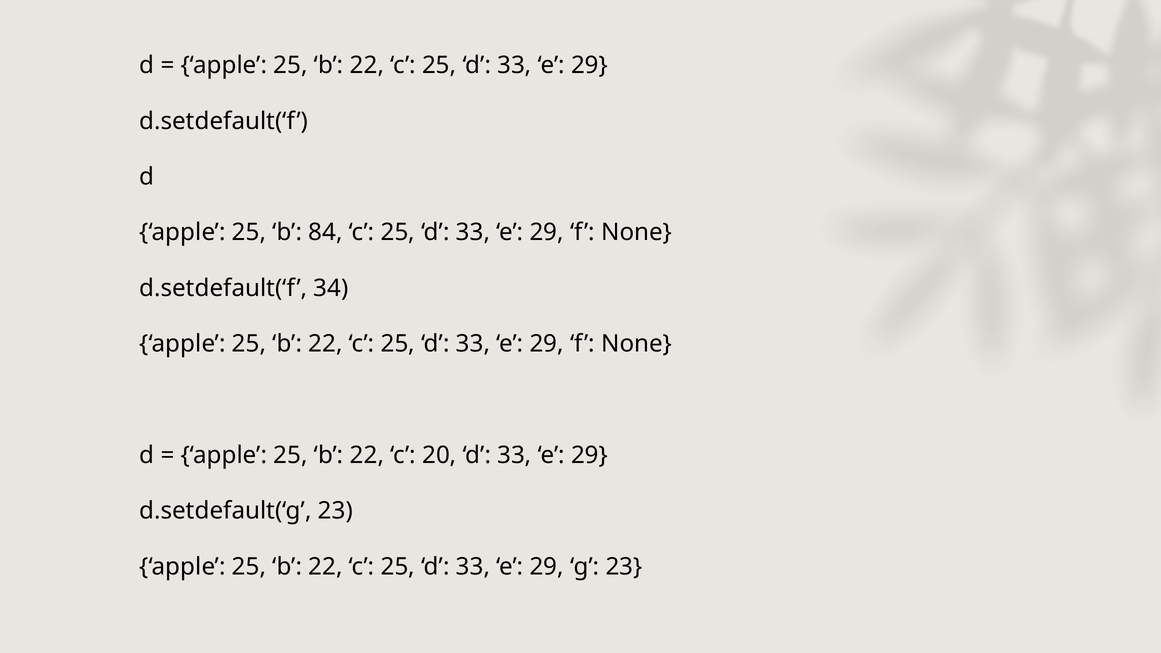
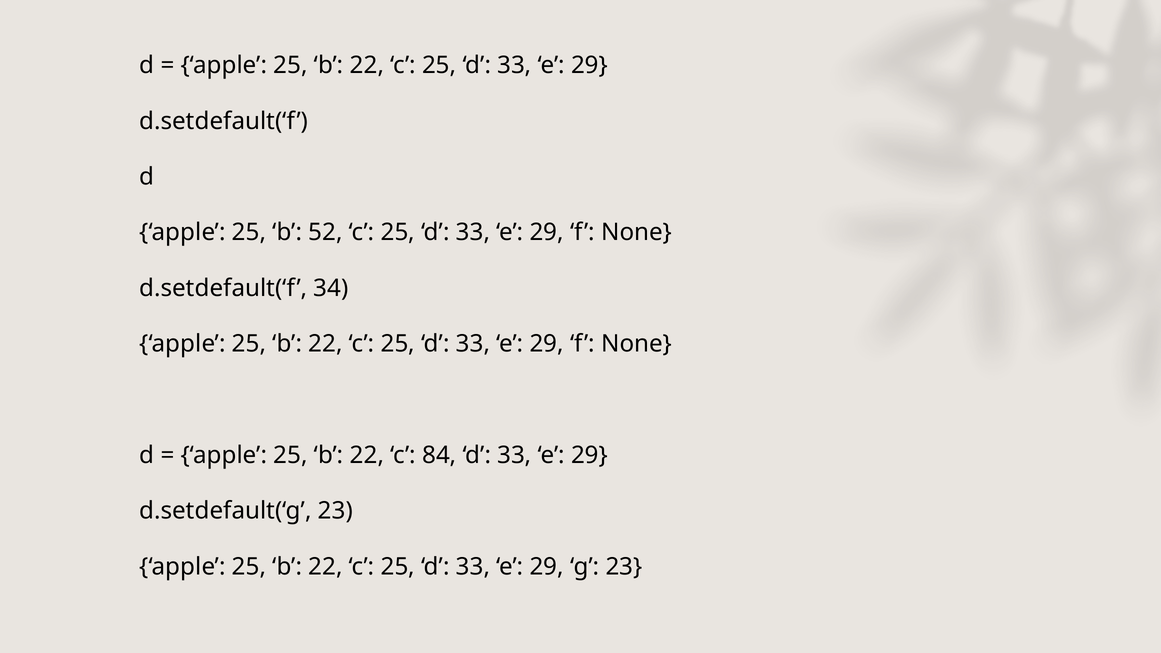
84: 84 -> 52
20: 20 -> 84
